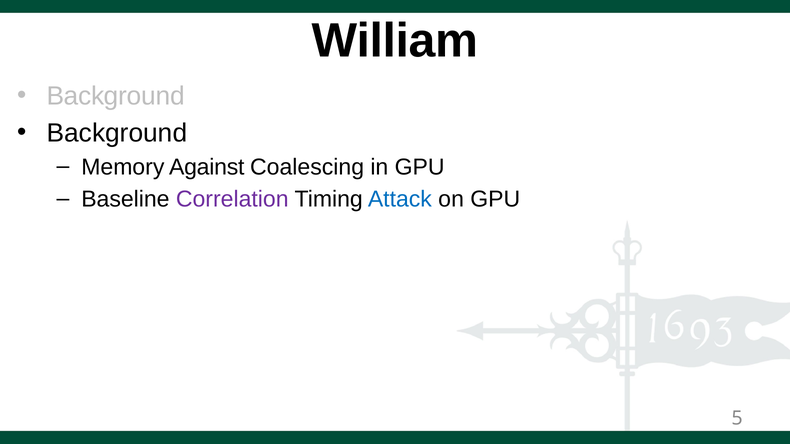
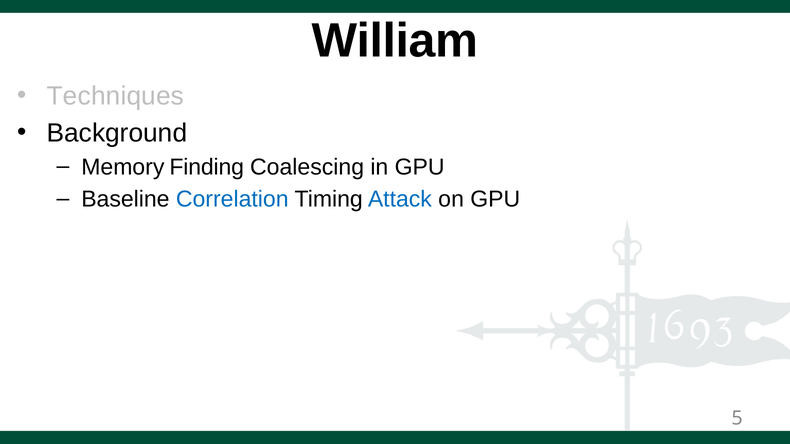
Background at (116, 96): Background -> Techniques
Against: Against -> Finding
Correlation colour: purple -> blue
